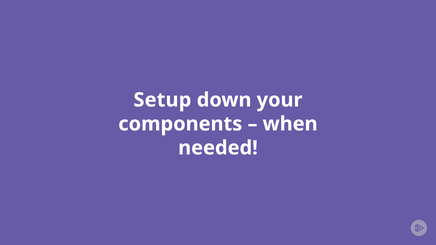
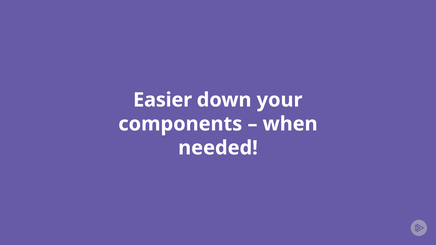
Setup: Setup -> Easier
